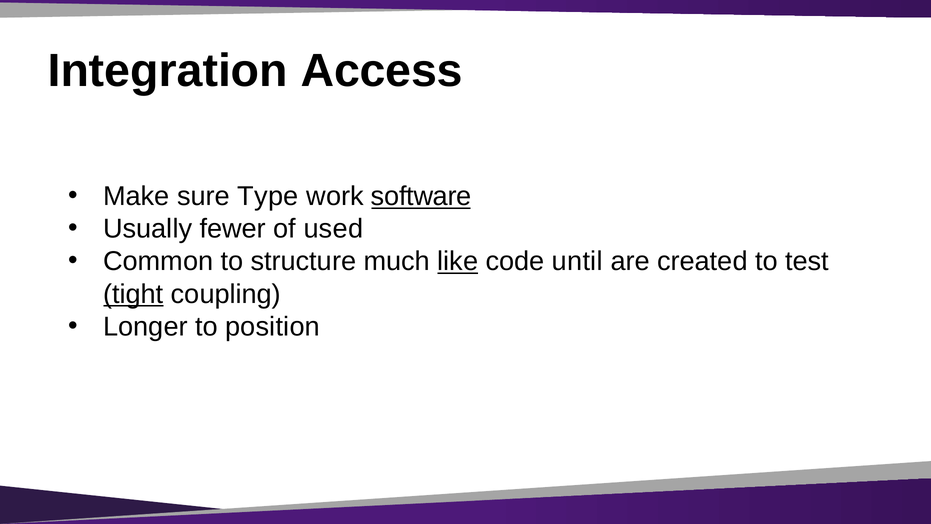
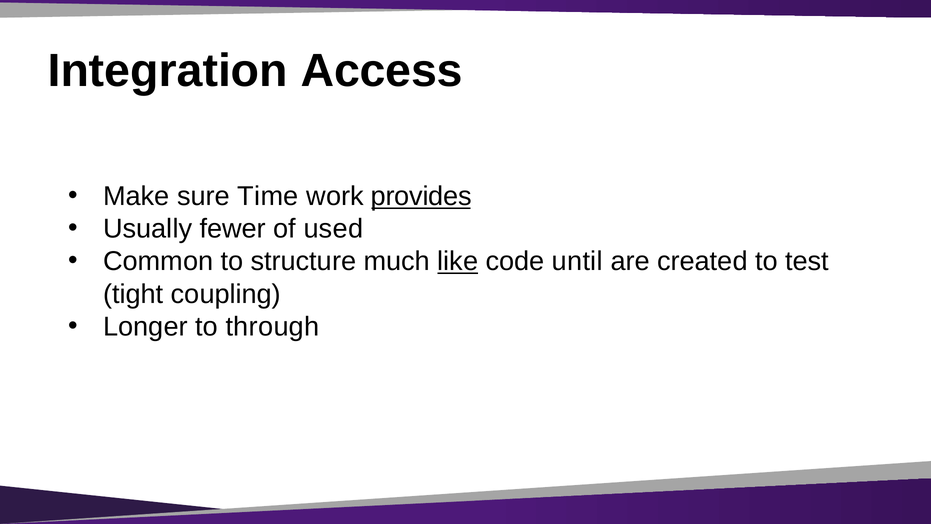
Type: Type -> Time
software: software -> provides
tight underline: present -> none
position: position -> through
